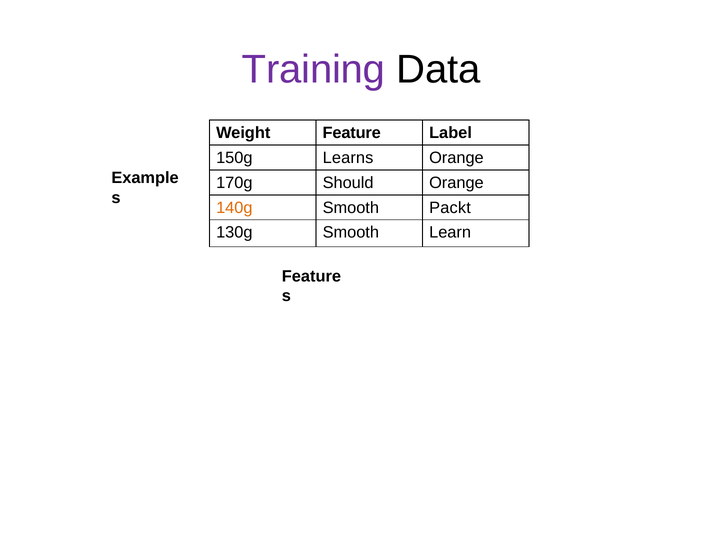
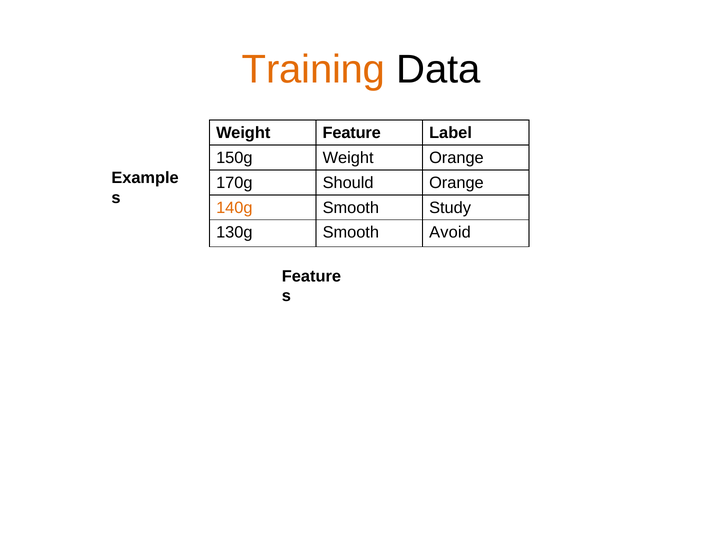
Training colour: purple -> orange
150g Learns: Learns -> Weight
Packt: Packt -> Study
Learn: Learn -> Avoid
